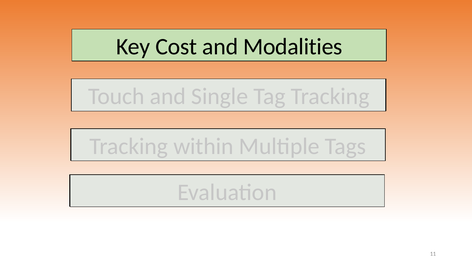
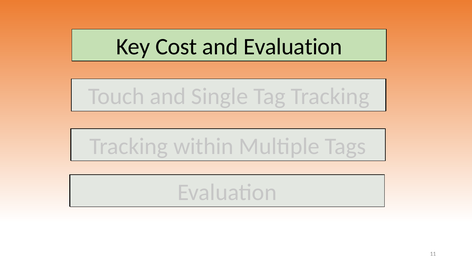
and Modalities: Modalities -> Evaluation
